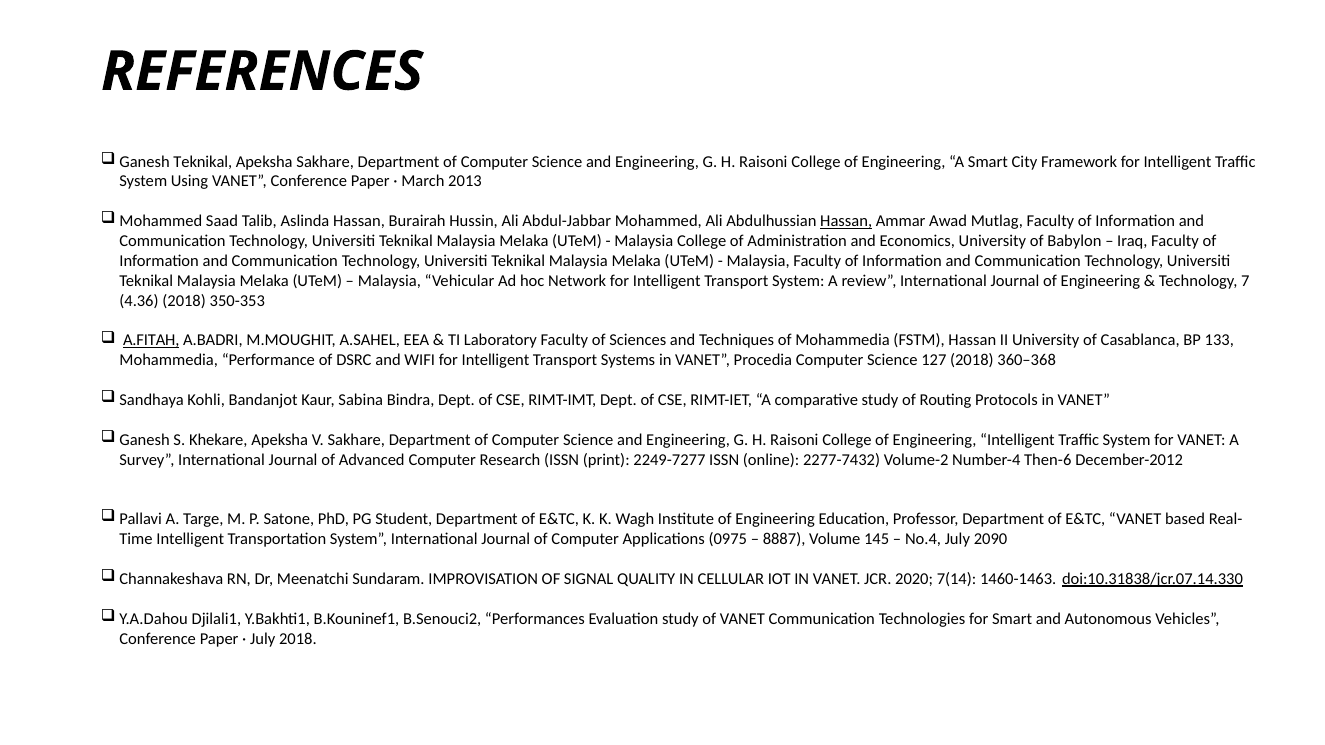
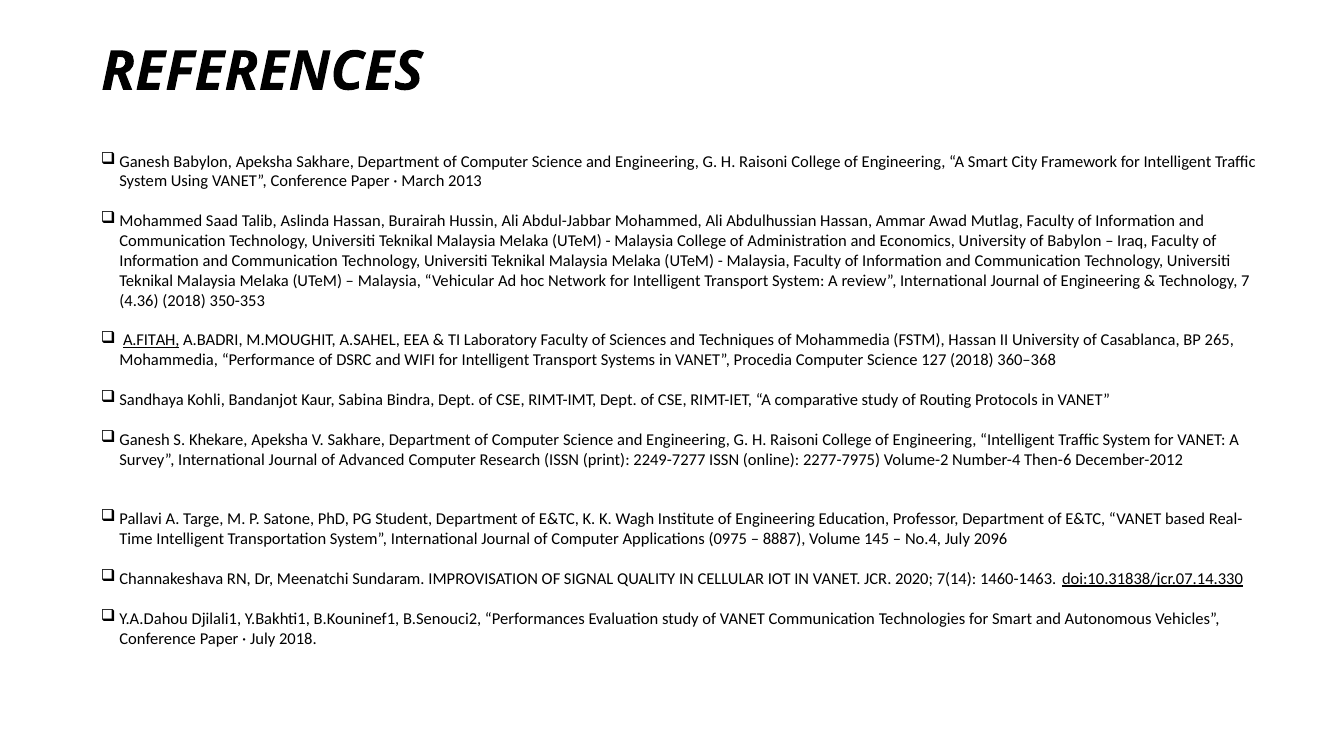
Teknikal at (203, 162): Teknikal -> Babylon
Hassan at (846, 221) underline: present -> none
133: 133 -> 265
2277-7432: 2277-7432 -> 2277-7975
2090: 2090 -> 2096
